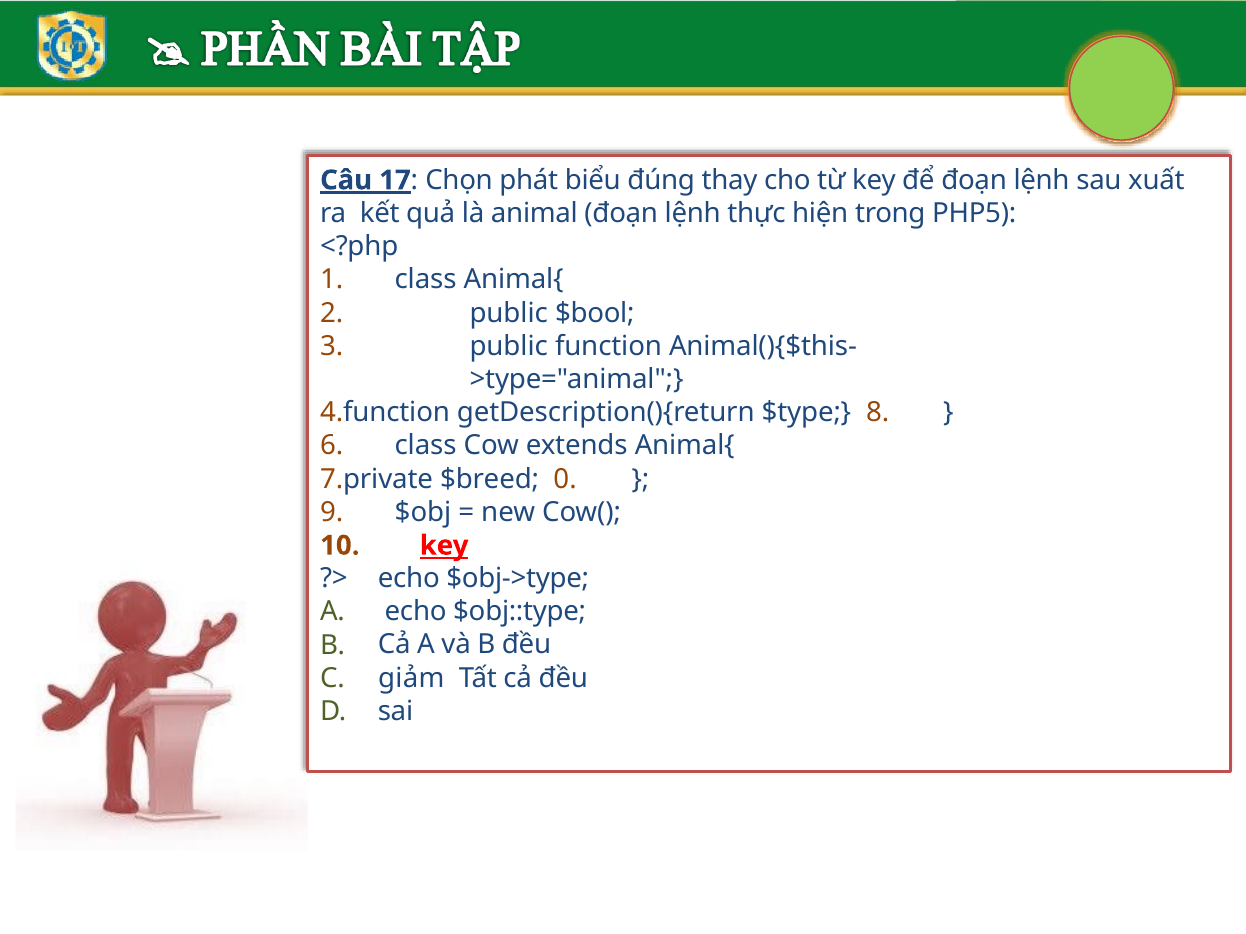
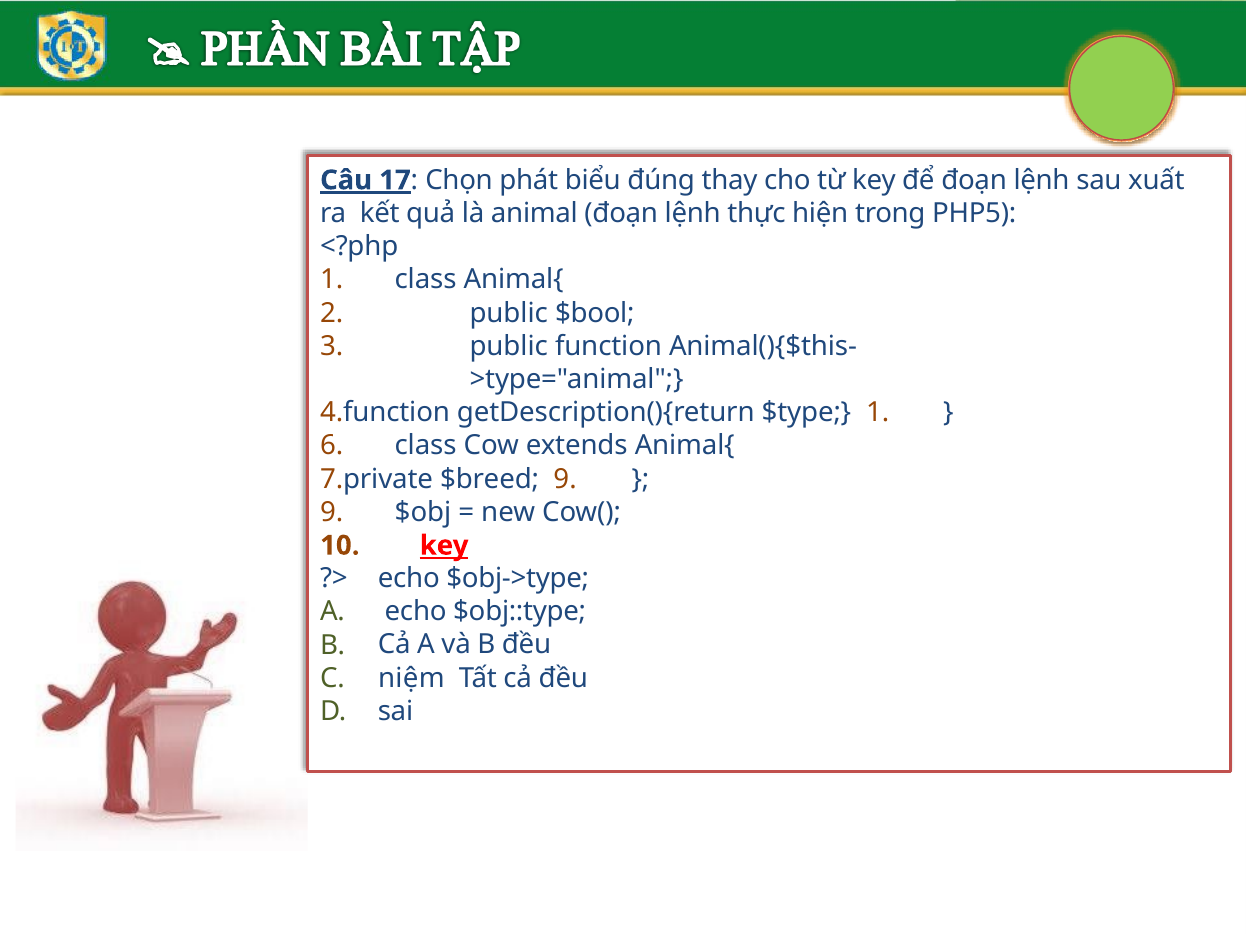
$type 8: 8 -> 1
$breed 0: 0 -> 9
giảm: giảm -> niệm
